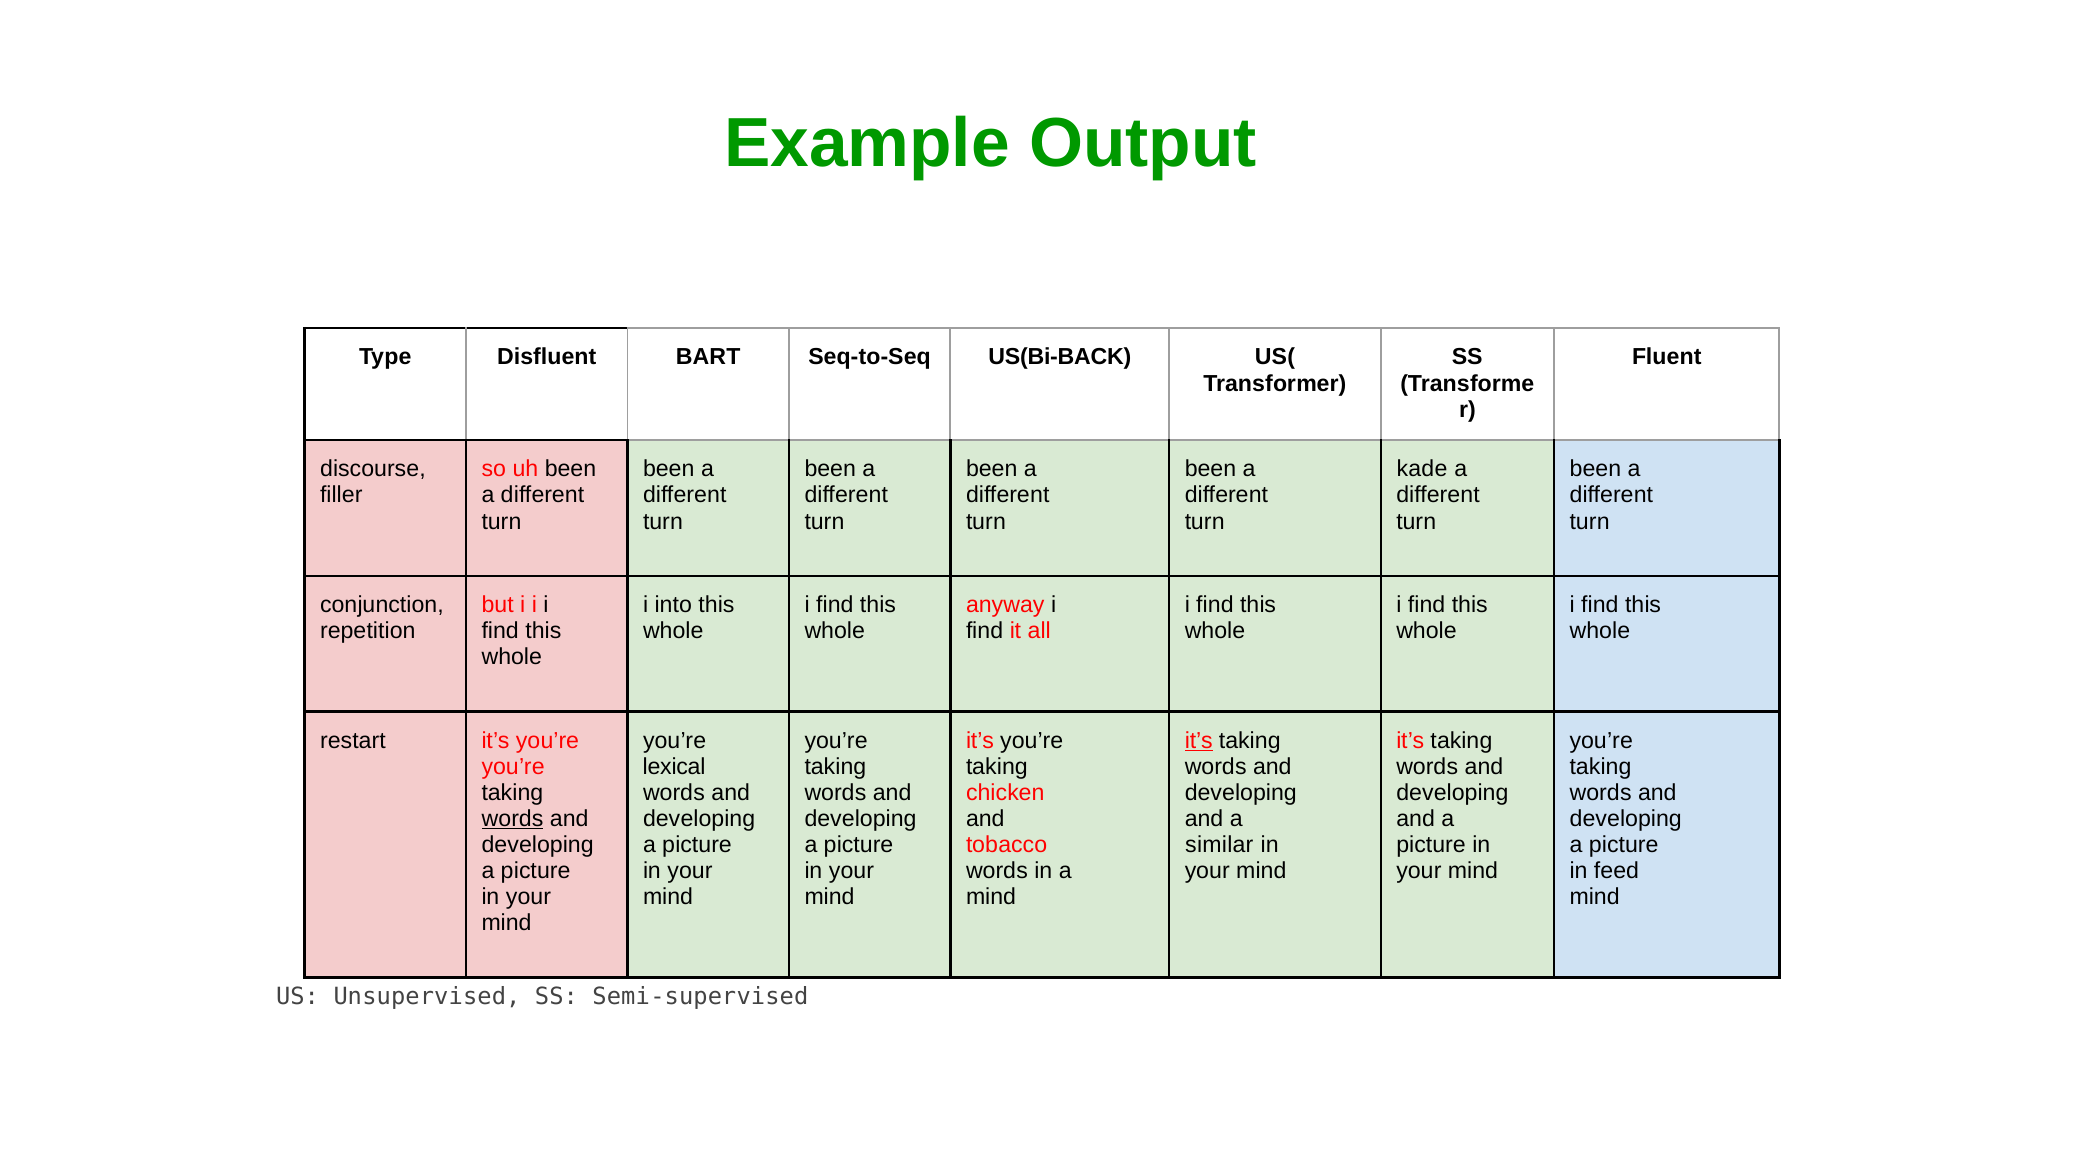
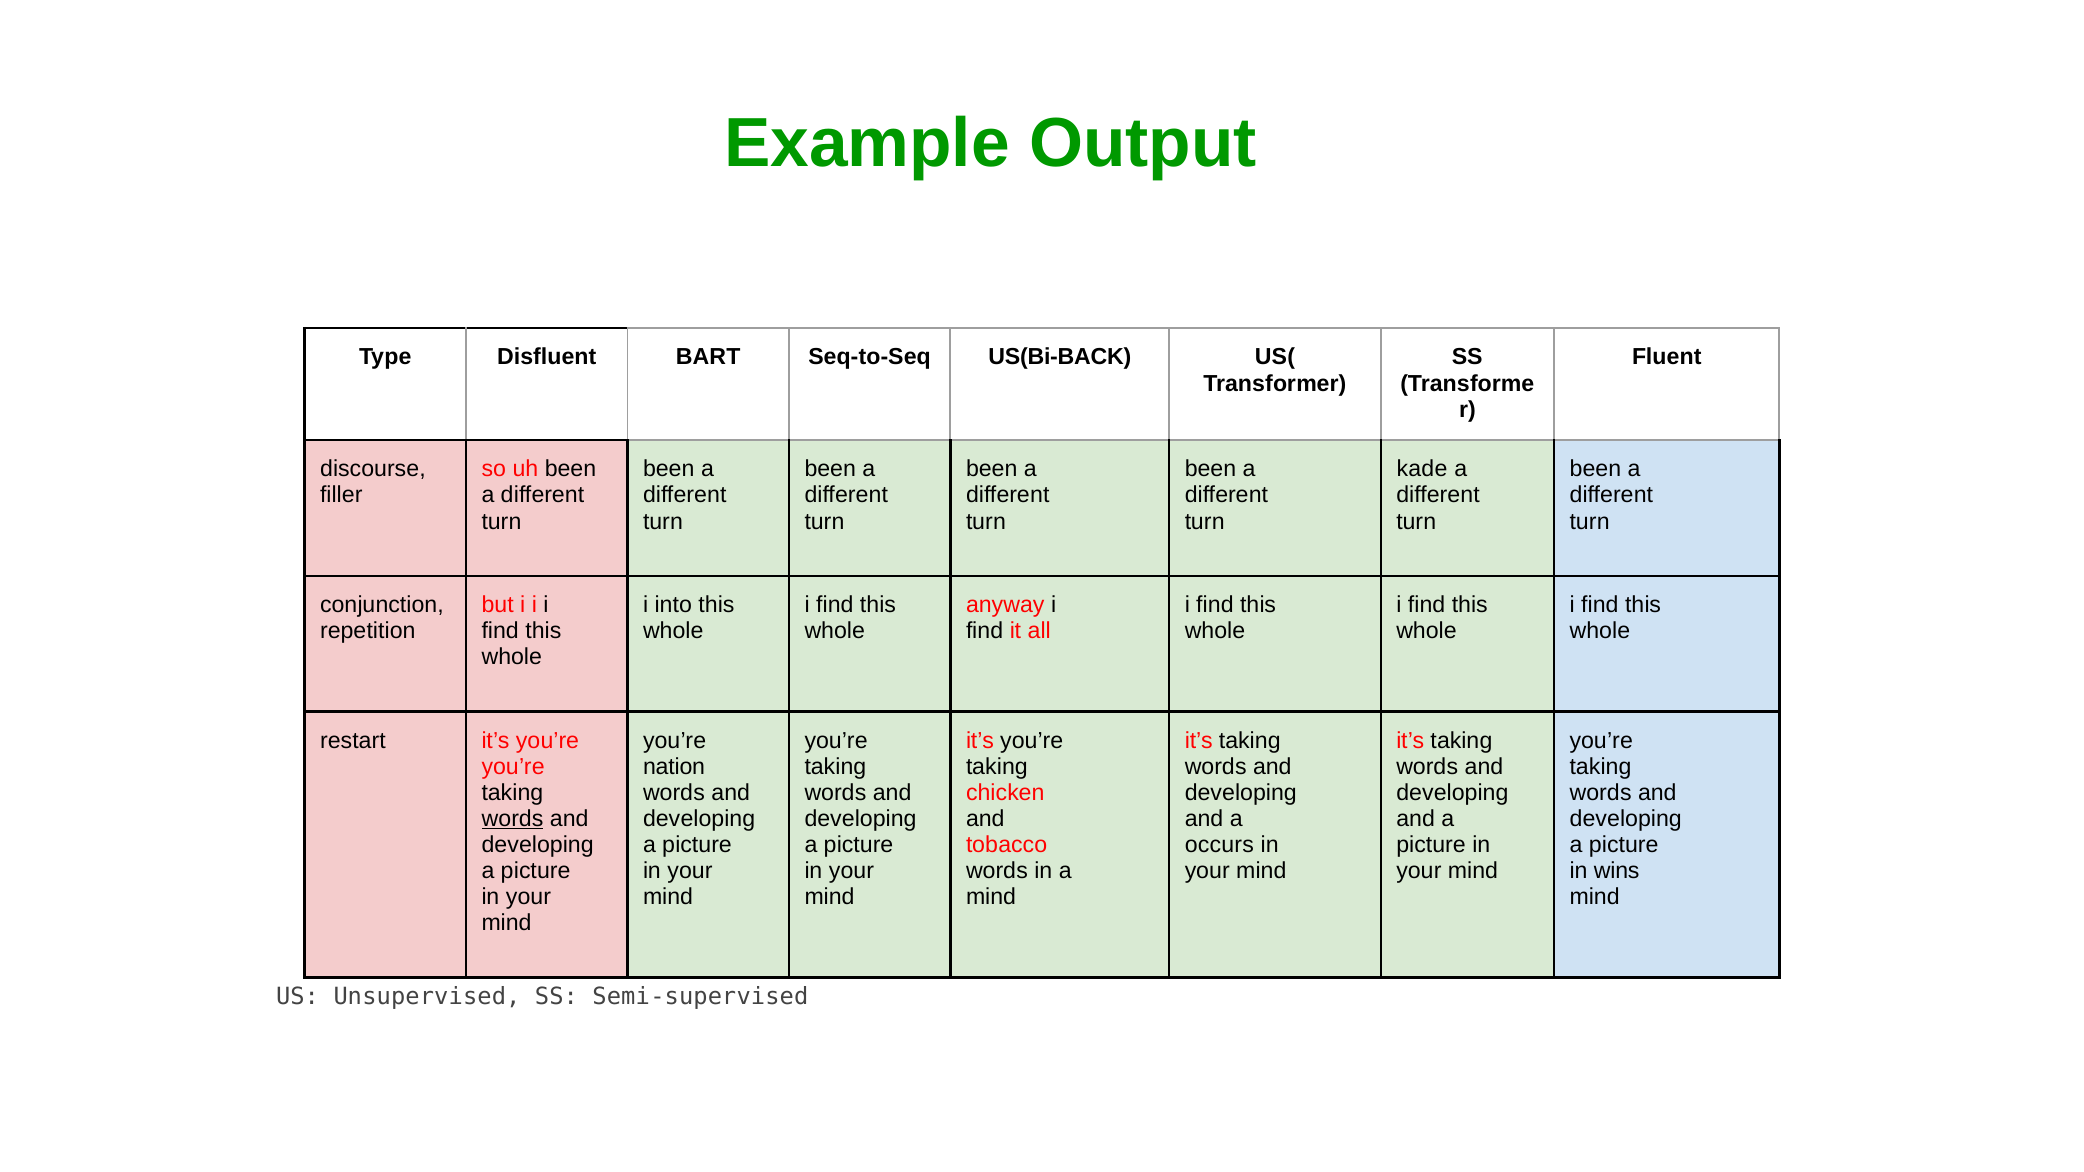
it’s at (1199, 741) underline: present -> none
lexical: lexical -> nation
similar: similar -> occurs
feed: feed -> wins
